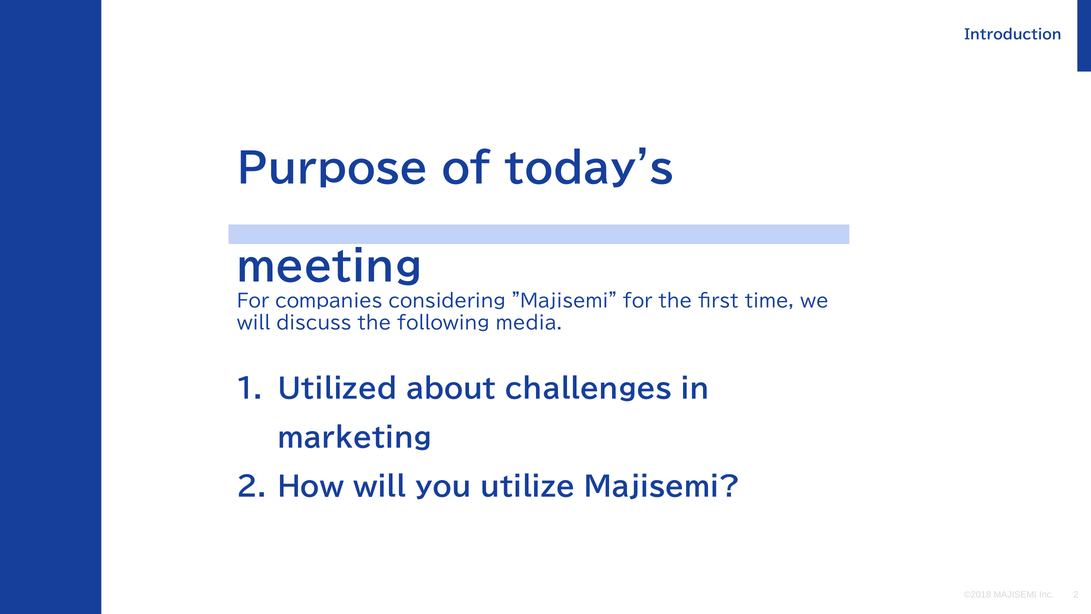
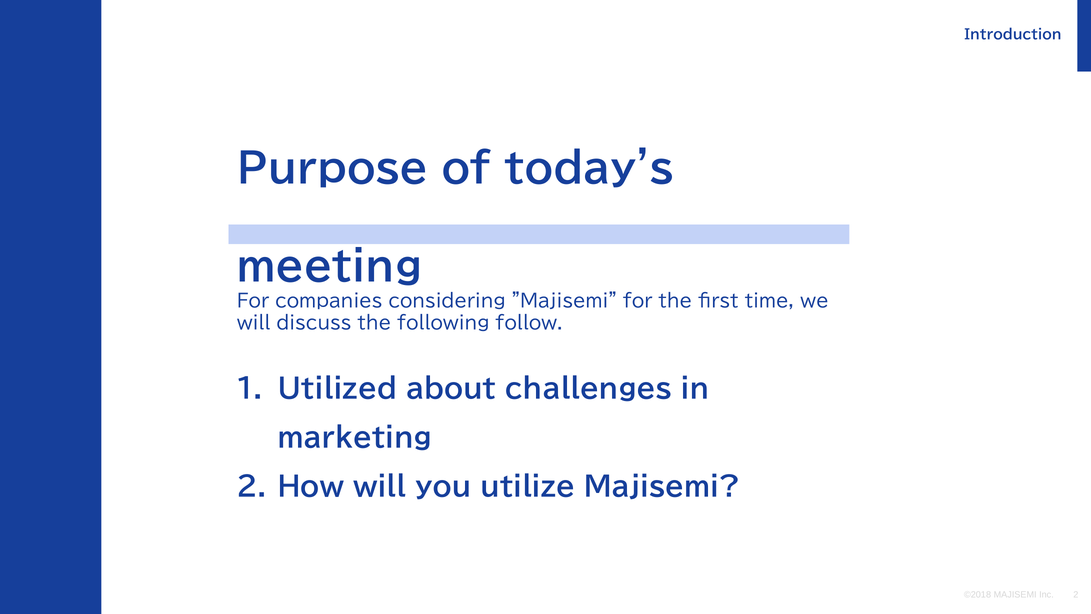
media: media -> follow
